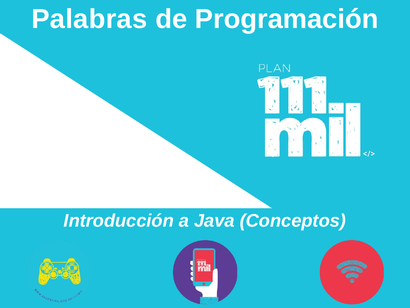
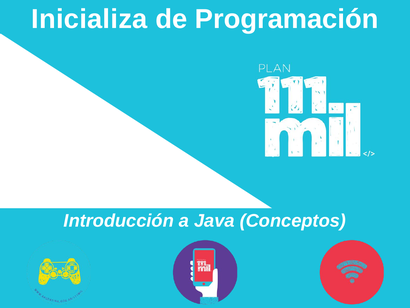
Palabras: Palabras -> Inicializa
